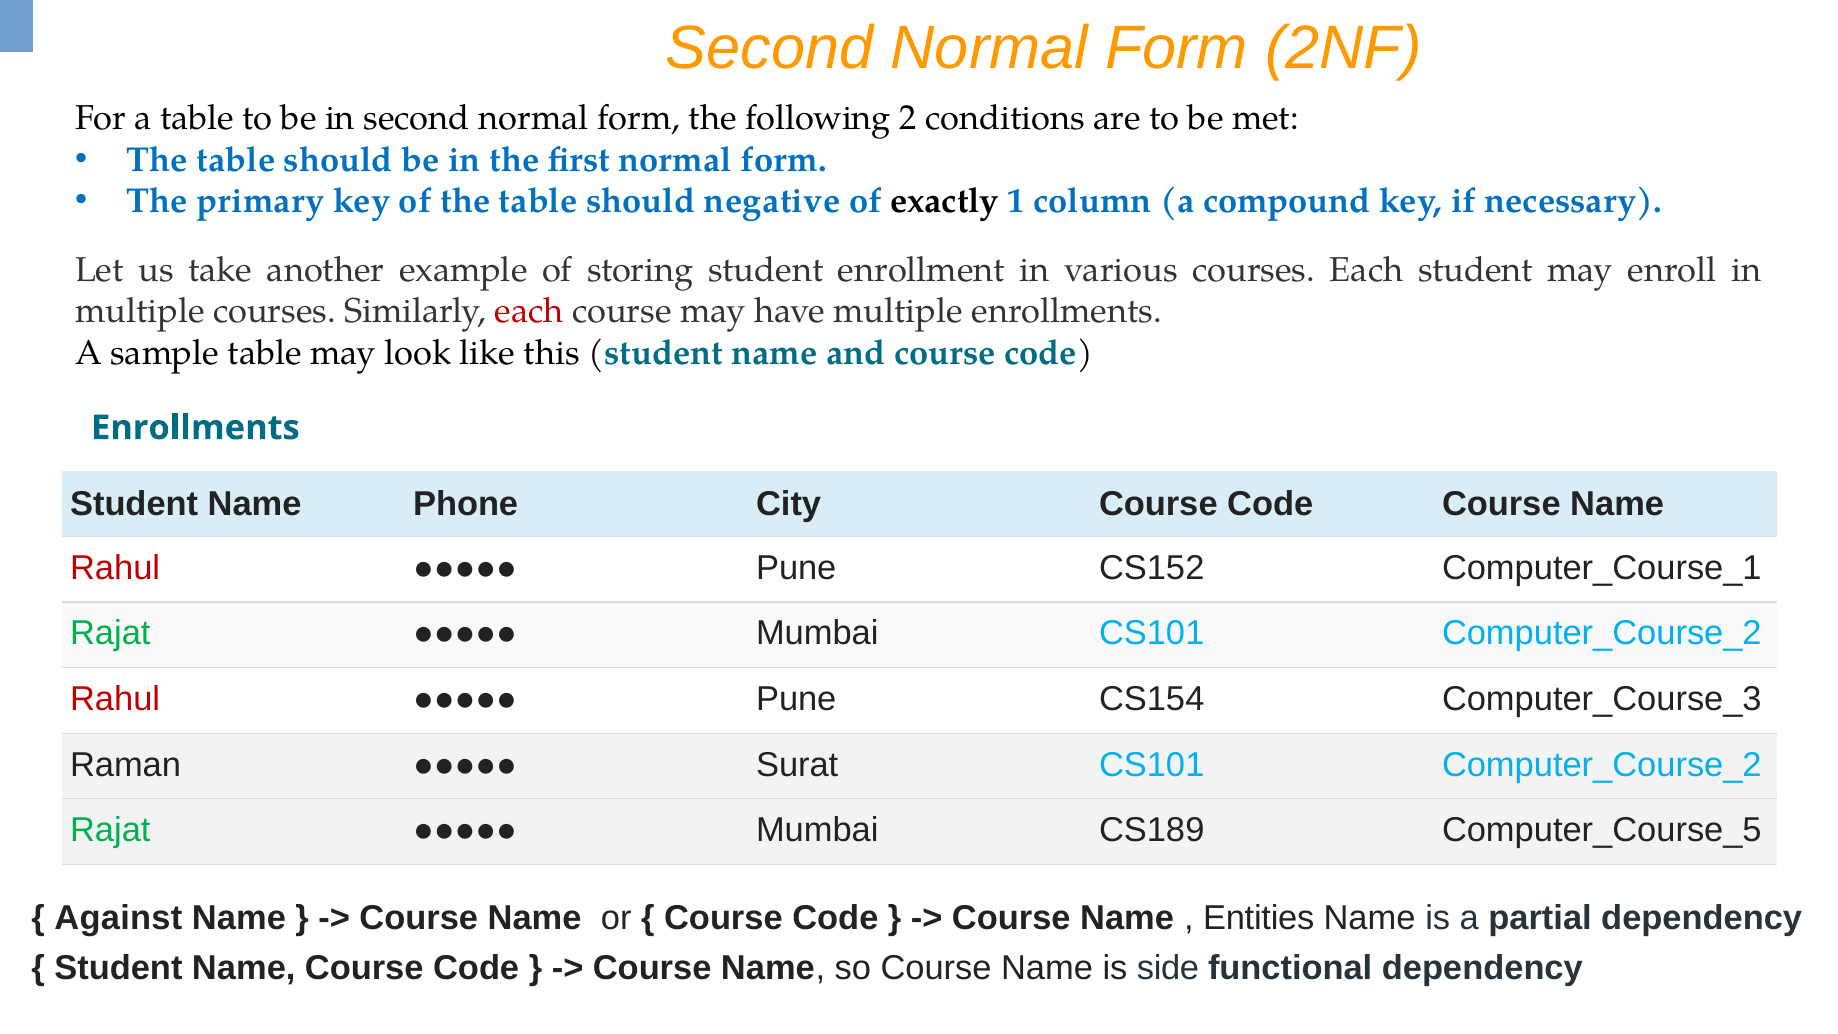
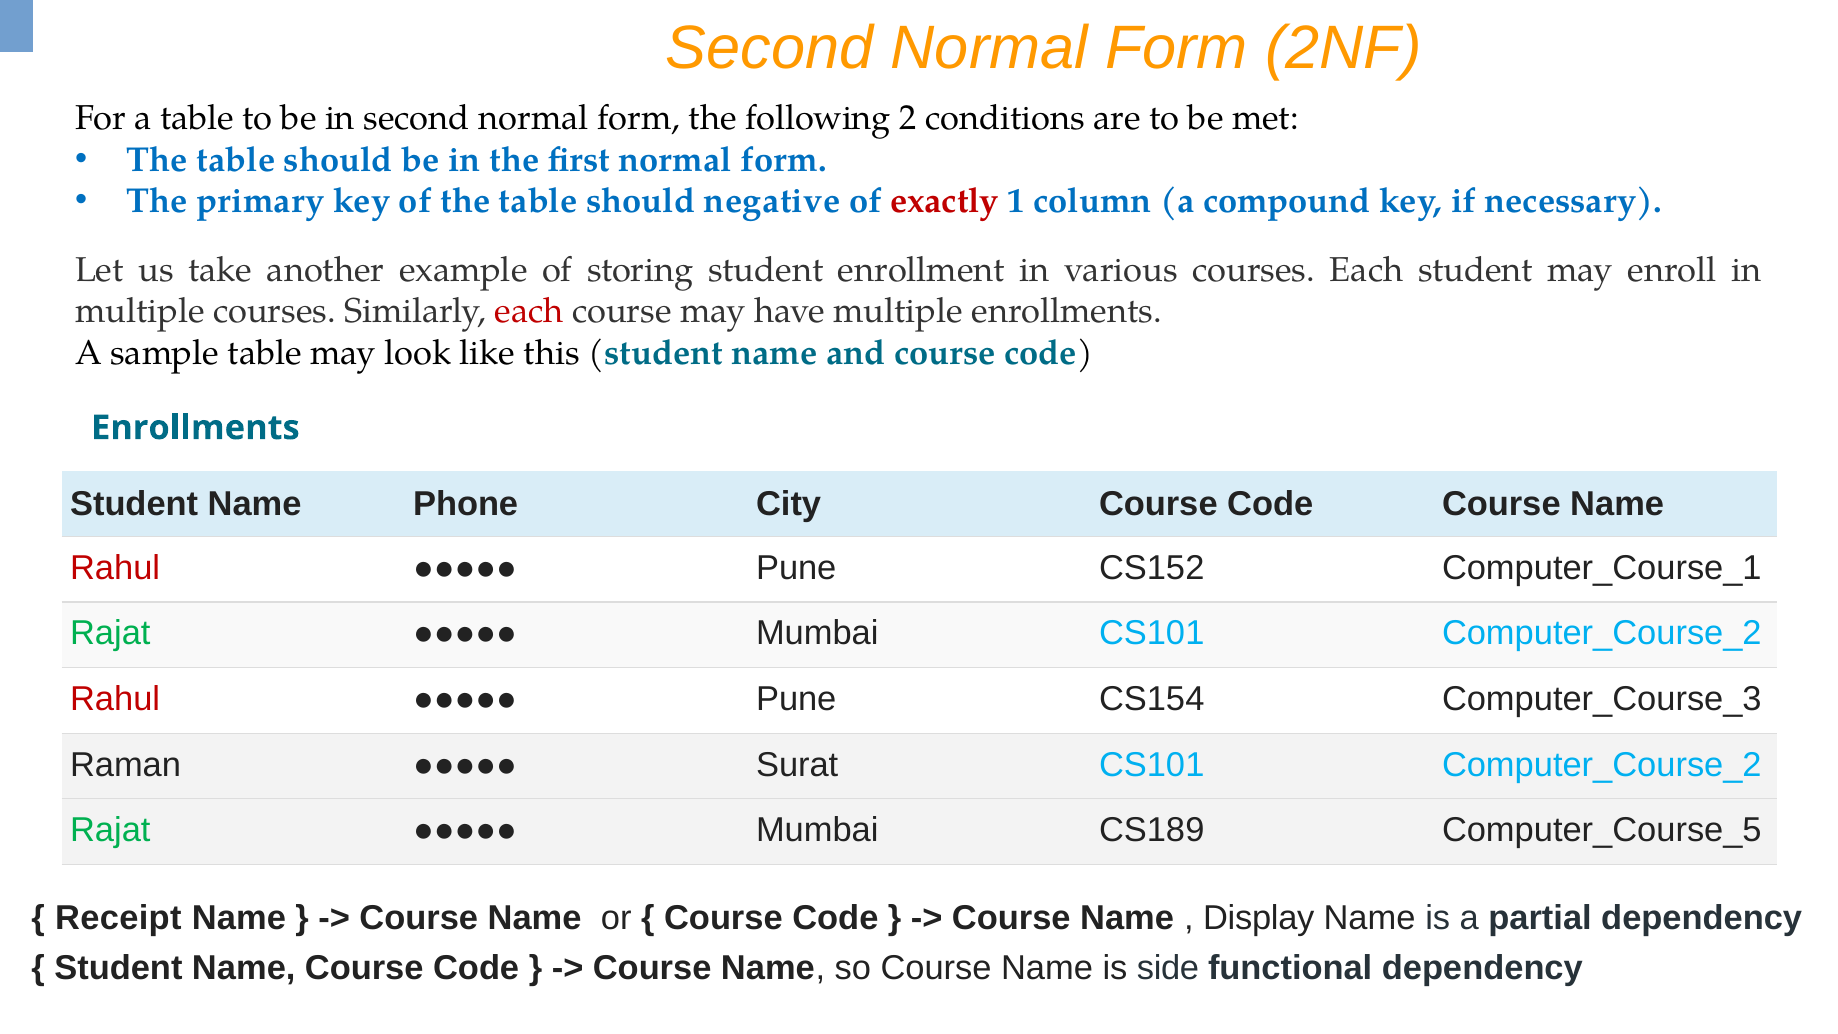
exactly colour: black -> red
Against: Against -> Receipt
Entities: Entities -> Display
